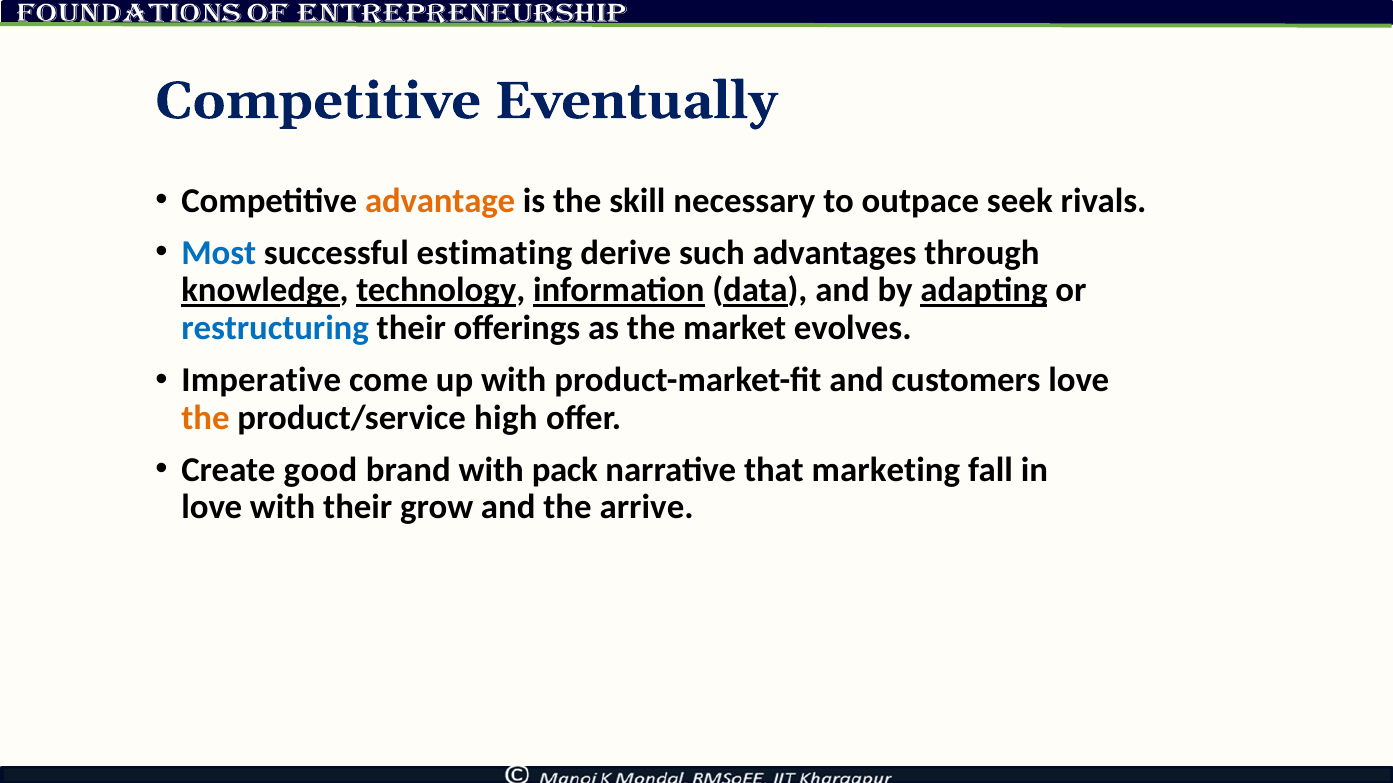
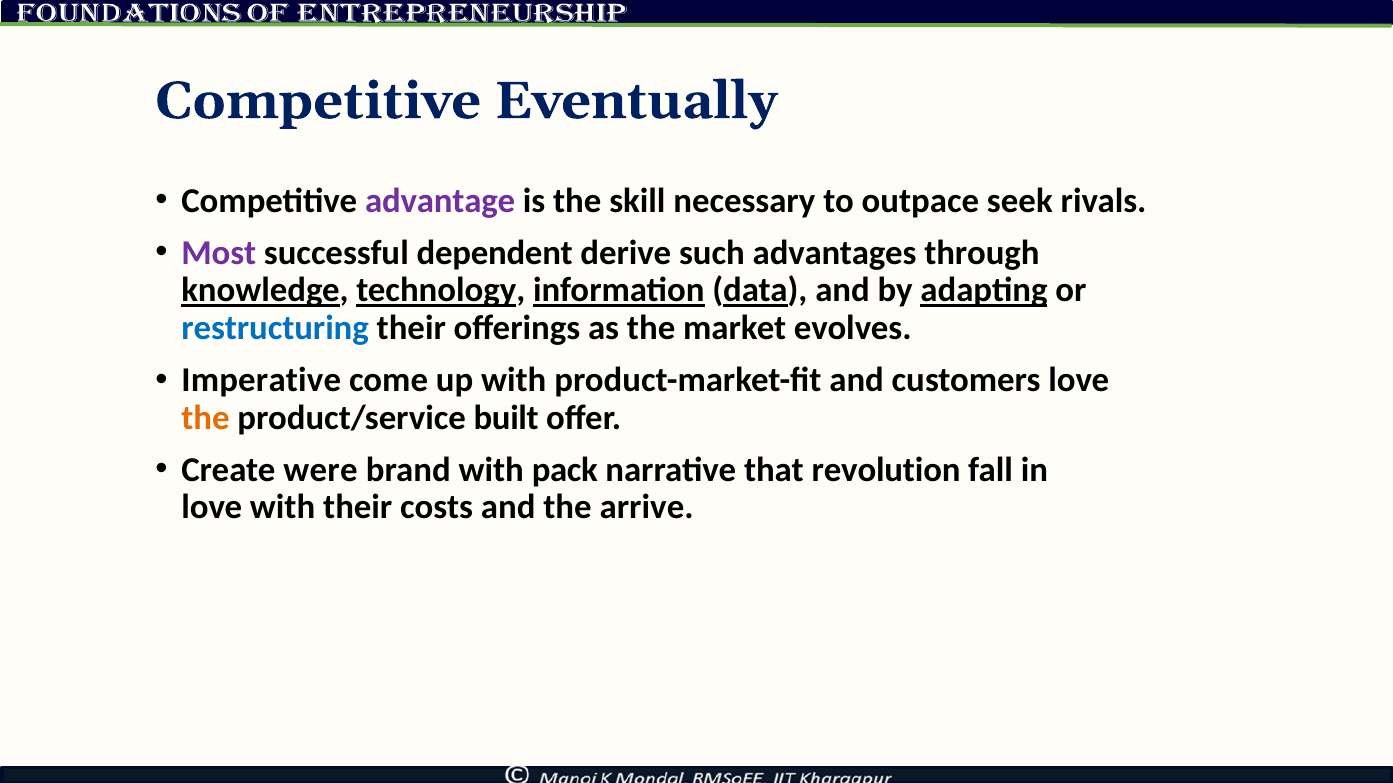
advantage colour: orange -> purple
Most colour: blue -> purple
estimating: estimating -> dependent
high: high -> built
good: good -> were
marketing: marketing -> revolution
grow: grow -> costs
